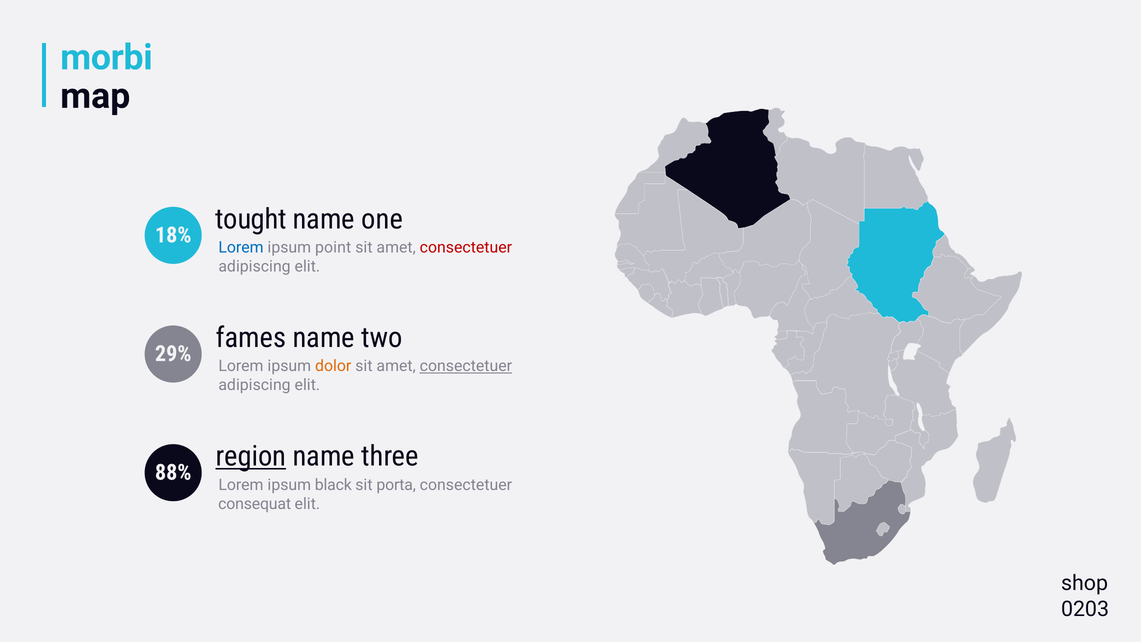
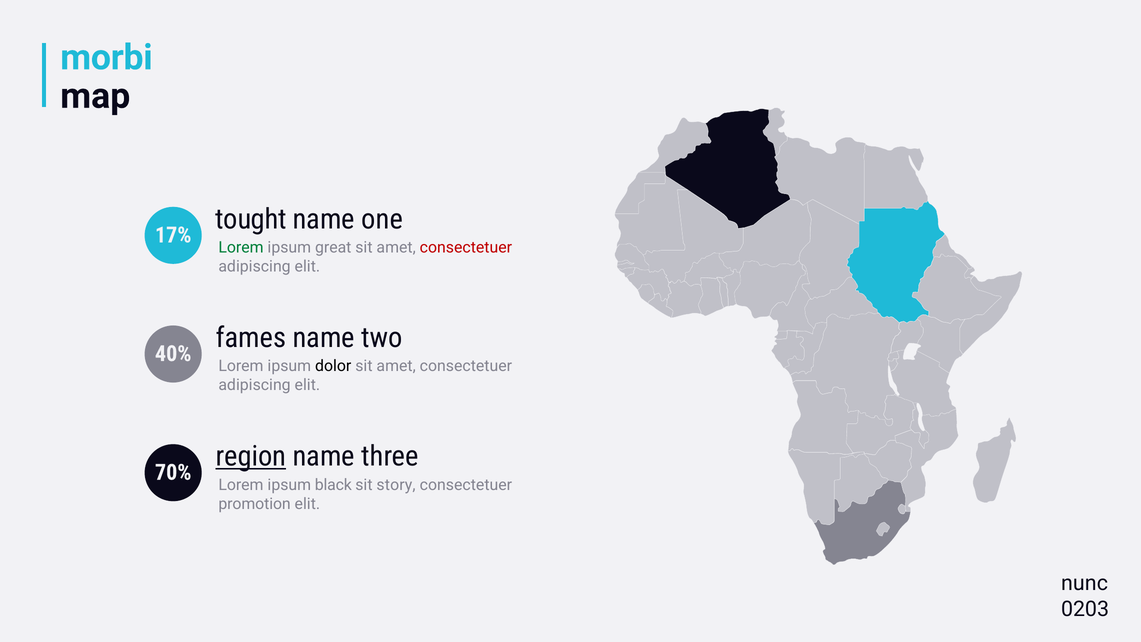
18%: 18% -> 17%
Lorem at (241, 247) colour: blue -> green
point: point -> great
29%: 29% -> 40%
dolor colour: orange -> black
consectetuer at (466, 366) underline: present -> none
88%: 88% -> 70%
porta: porta -> story
consequat: consequat -> promotion
shop: shop -> nunc
